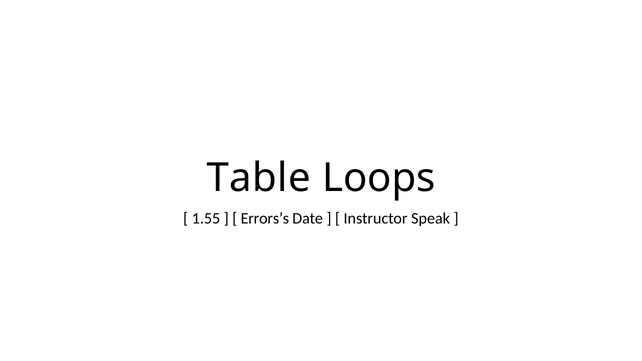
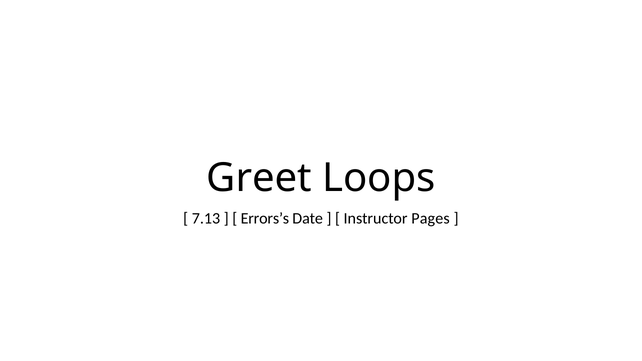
Table: Table -> Greet
1.55: 1.55 -> 7.13
Speak: Speak -> Pages
